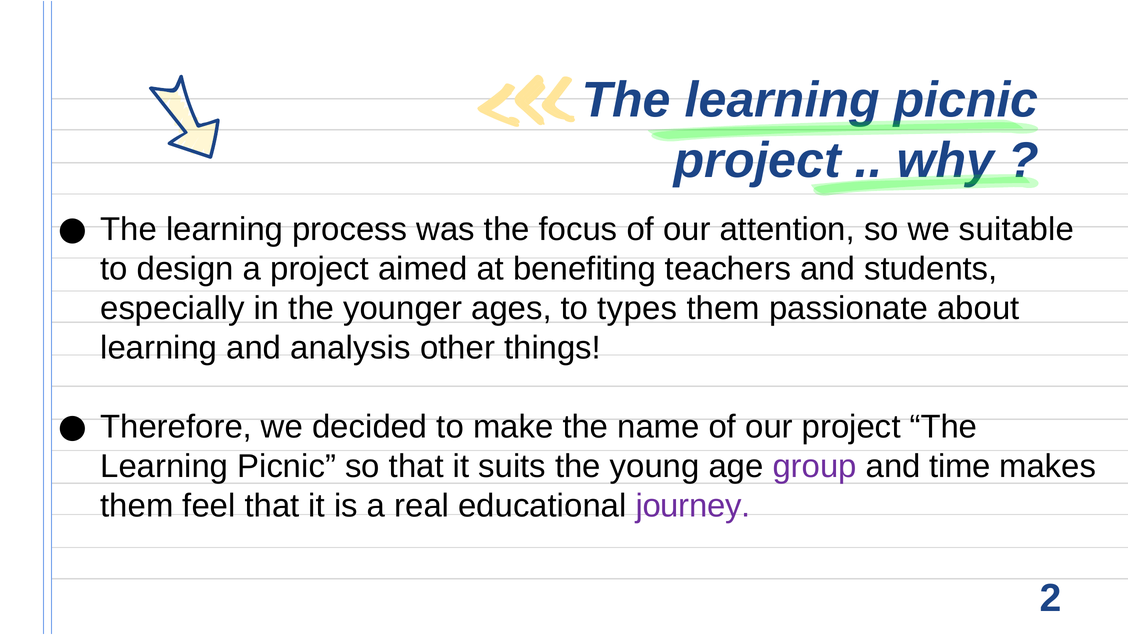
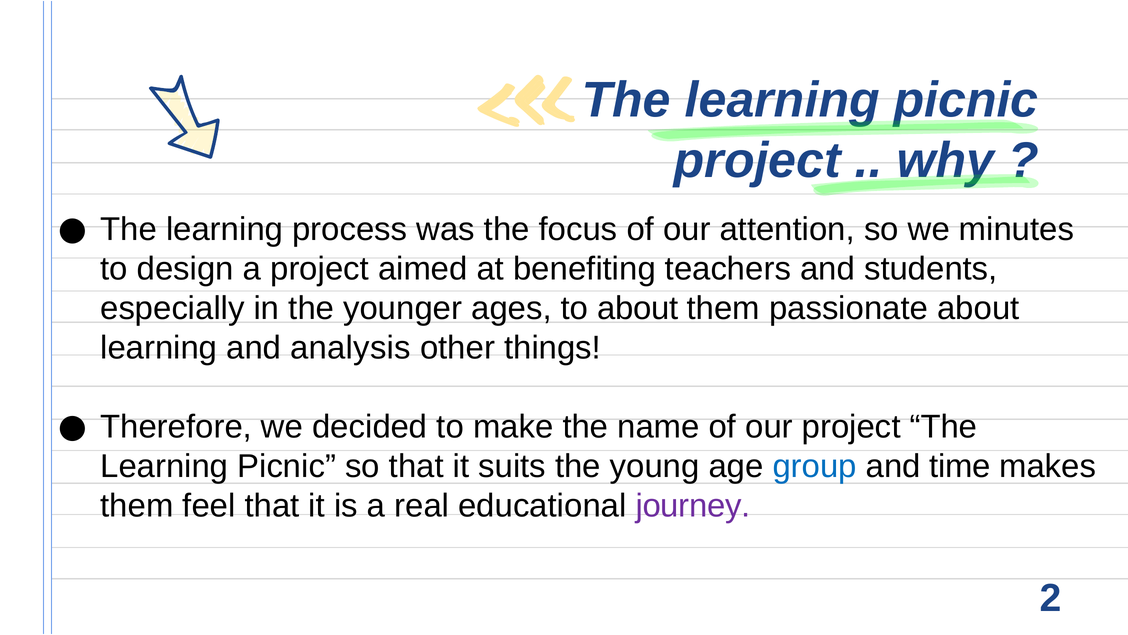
suitable: suitable -> minutes
to types: types -> about
group colour: purple -> blue
